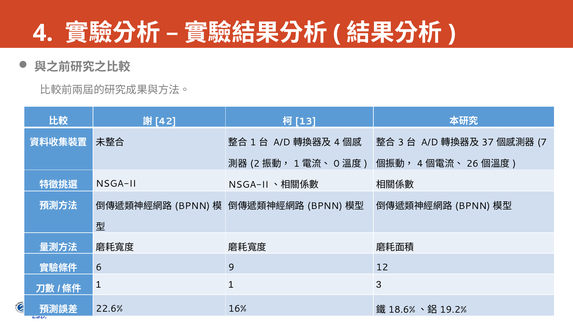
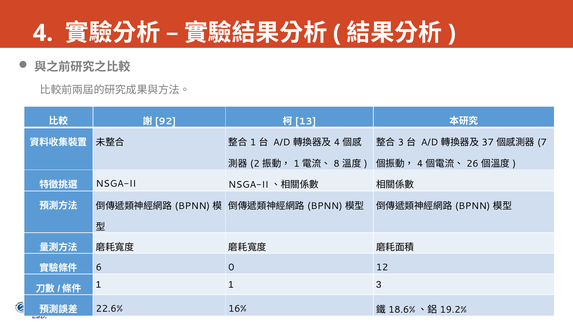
42: 42 -> 92
0: 0 -> 8
9: 9 -> 0
